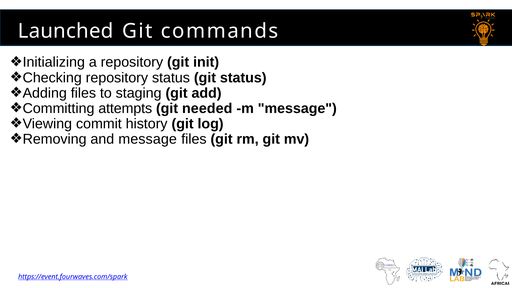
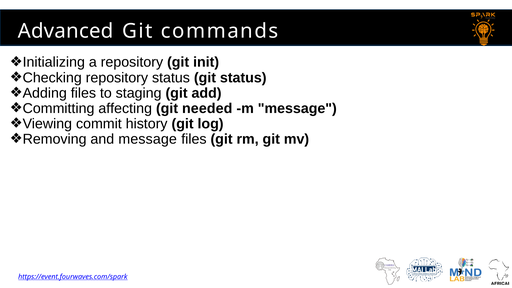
Launched: Launched -> Advanced
attempts: attempts -> affecting
